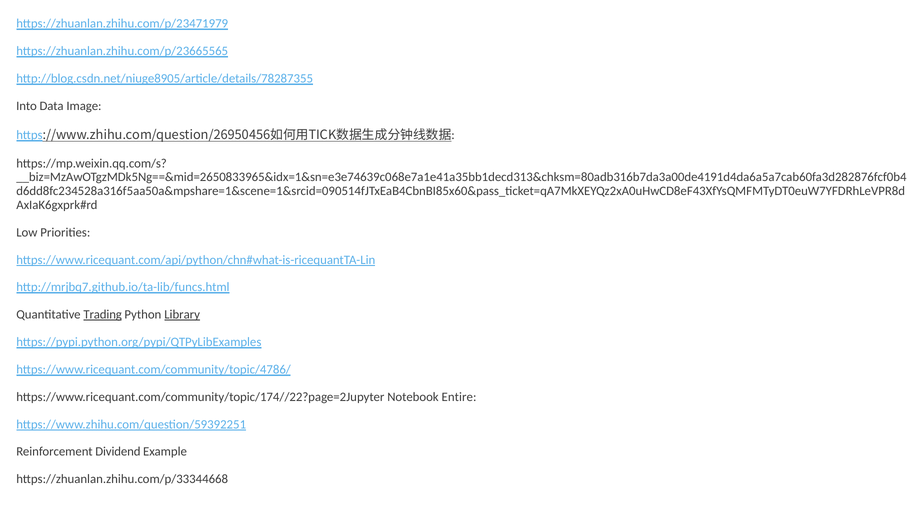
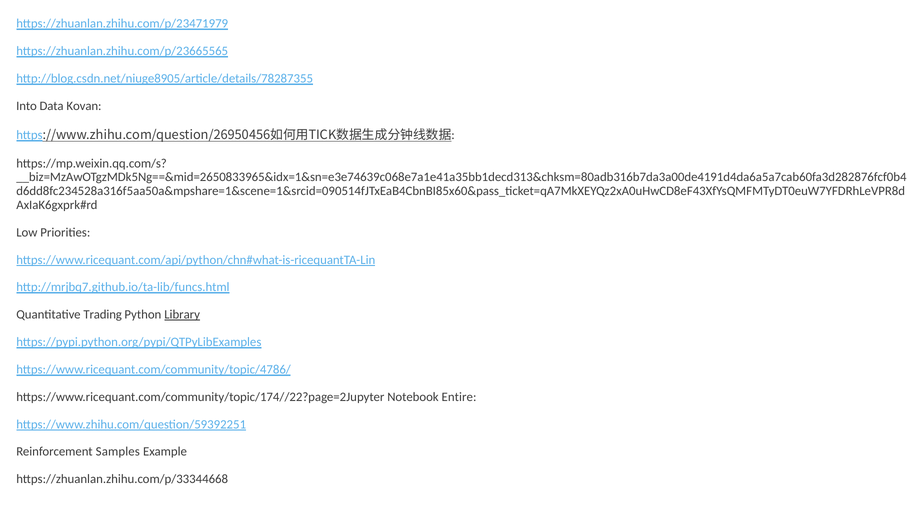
Image: Image -> Kovan
Trading underline: present -> none
Dividend: Dividend -> Samples
